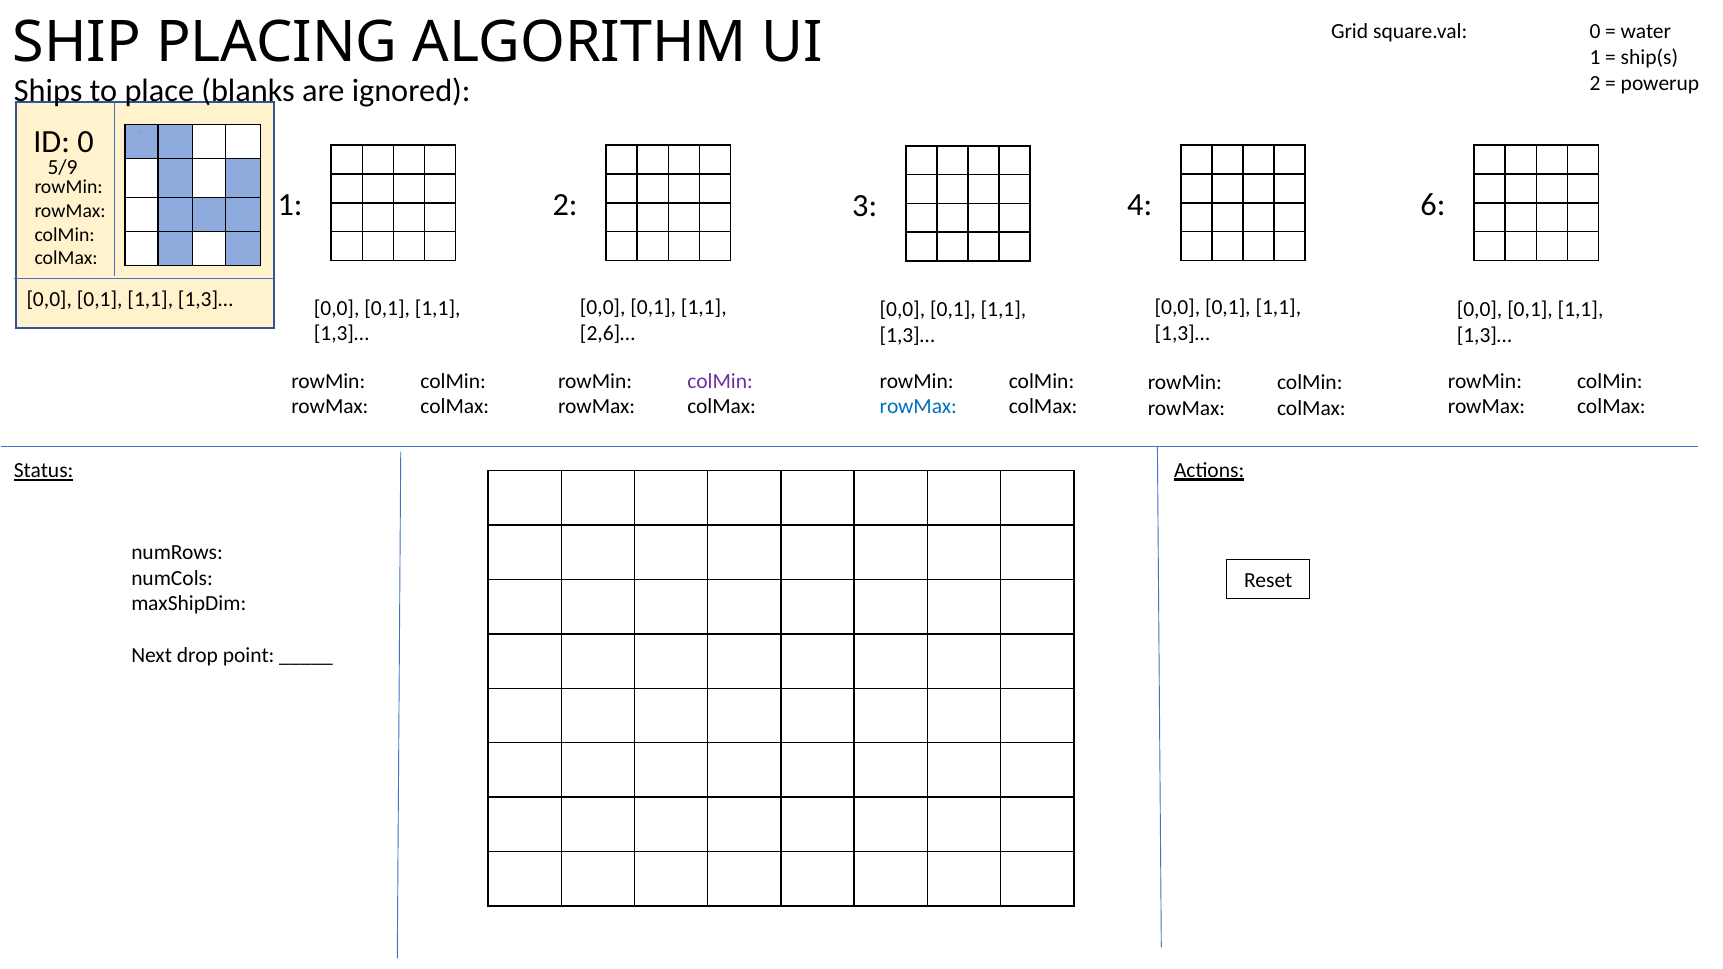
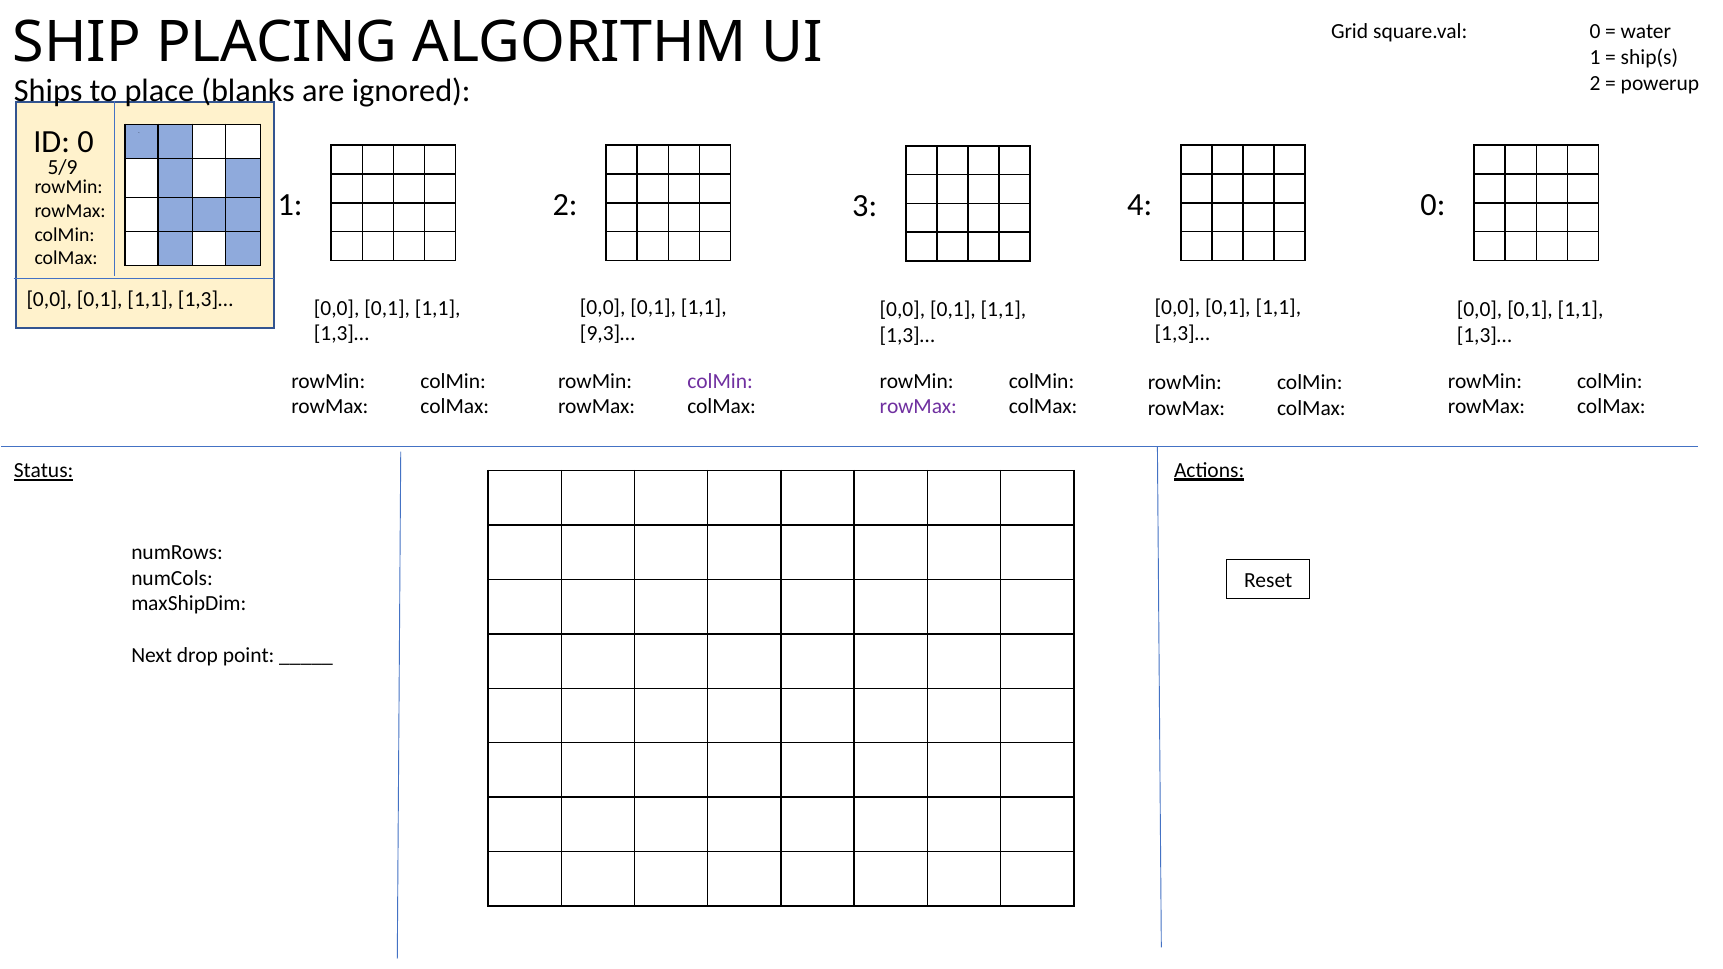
4 6: 6 -> 0
2,6]…: 2,6]… -> 9,3]…
rowMax at (918, 407) colour: blue -> purple
